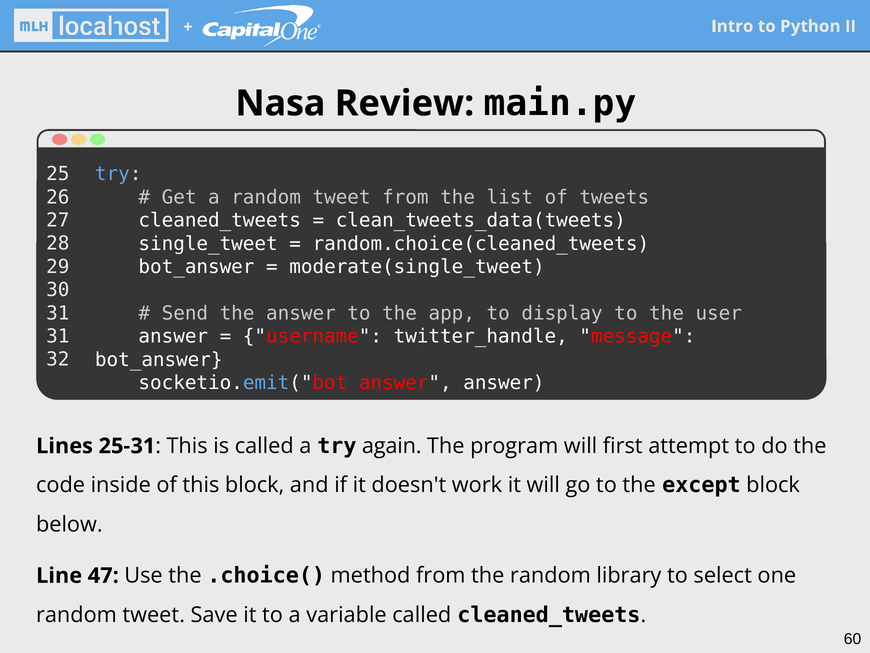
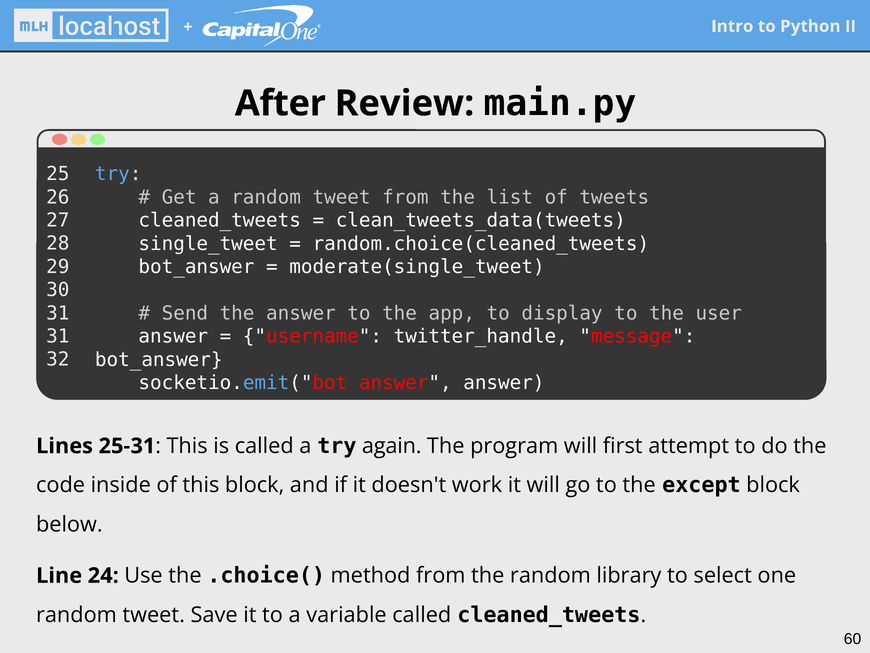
Nasa: Nasa -> After
47: 47 -> 24
